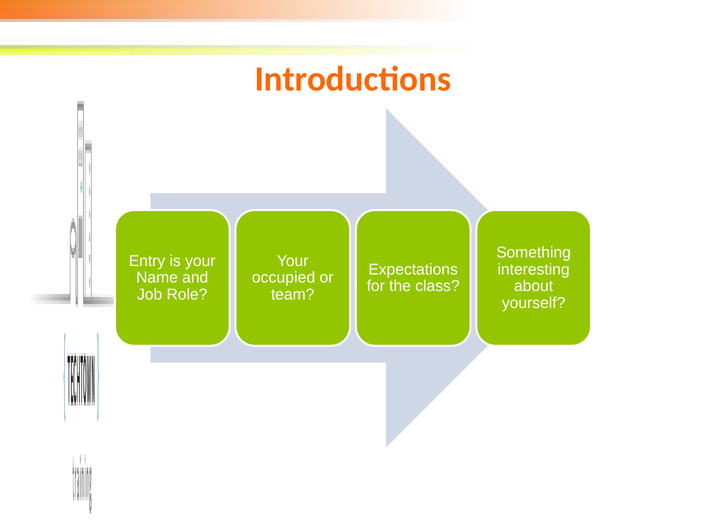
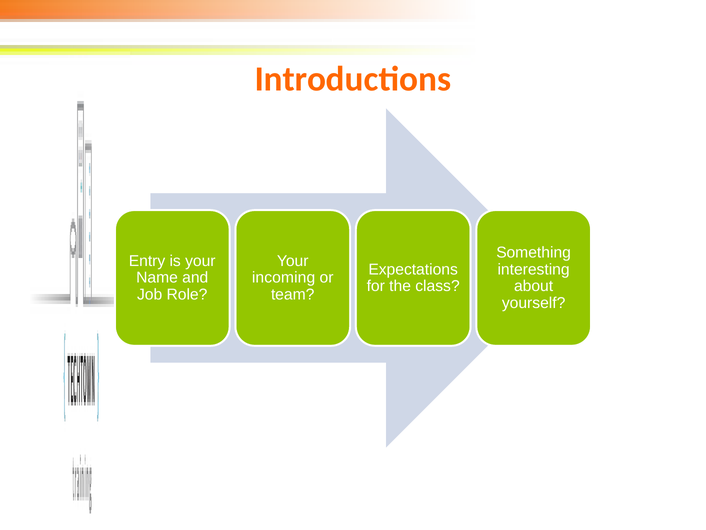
occupied: occupied -> incoming
